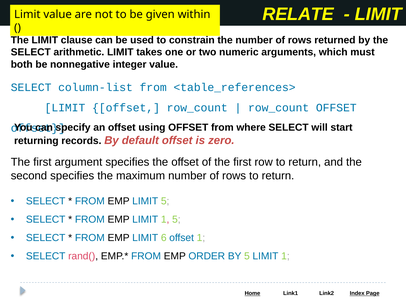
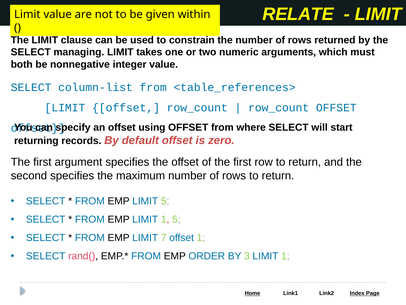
arithmetic: arithmetic -> managing
6: 6 -> 7
BY 5: 5 -> 3
